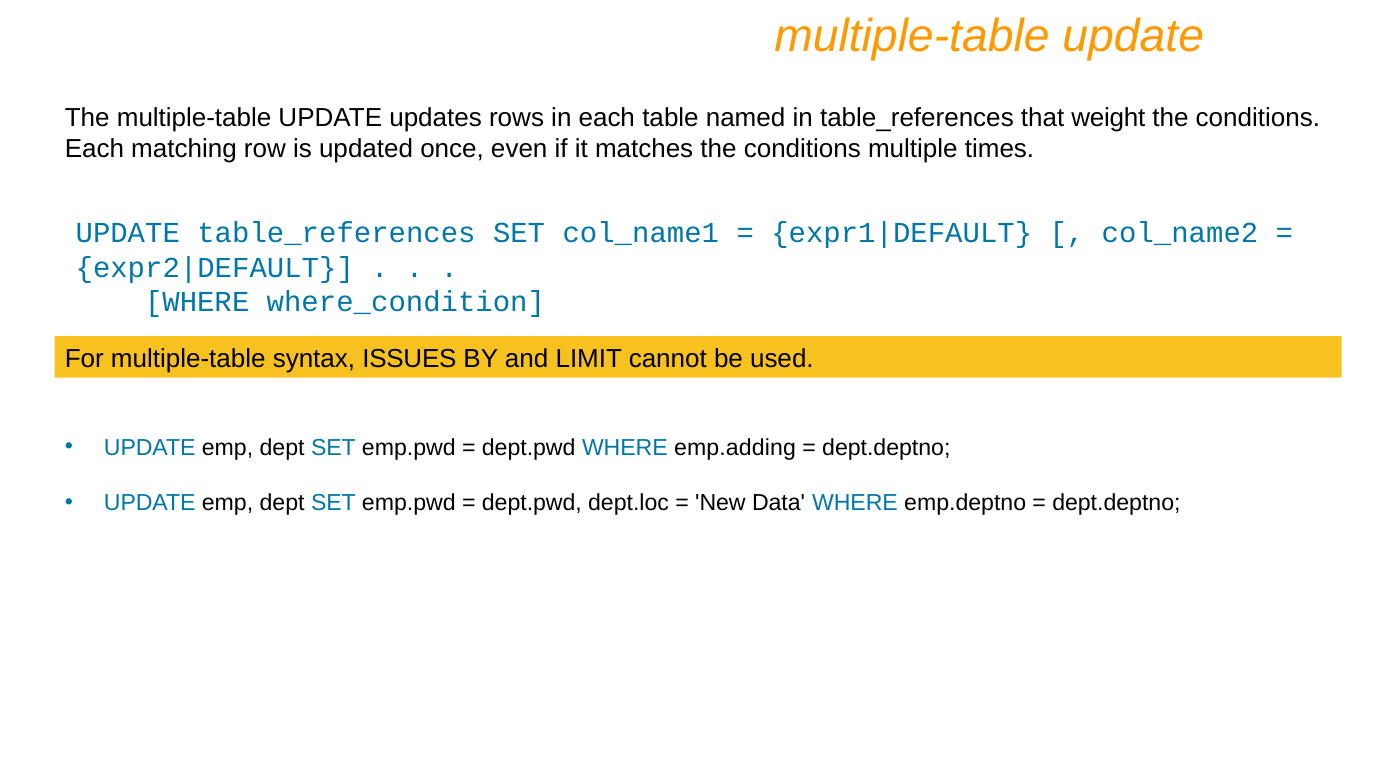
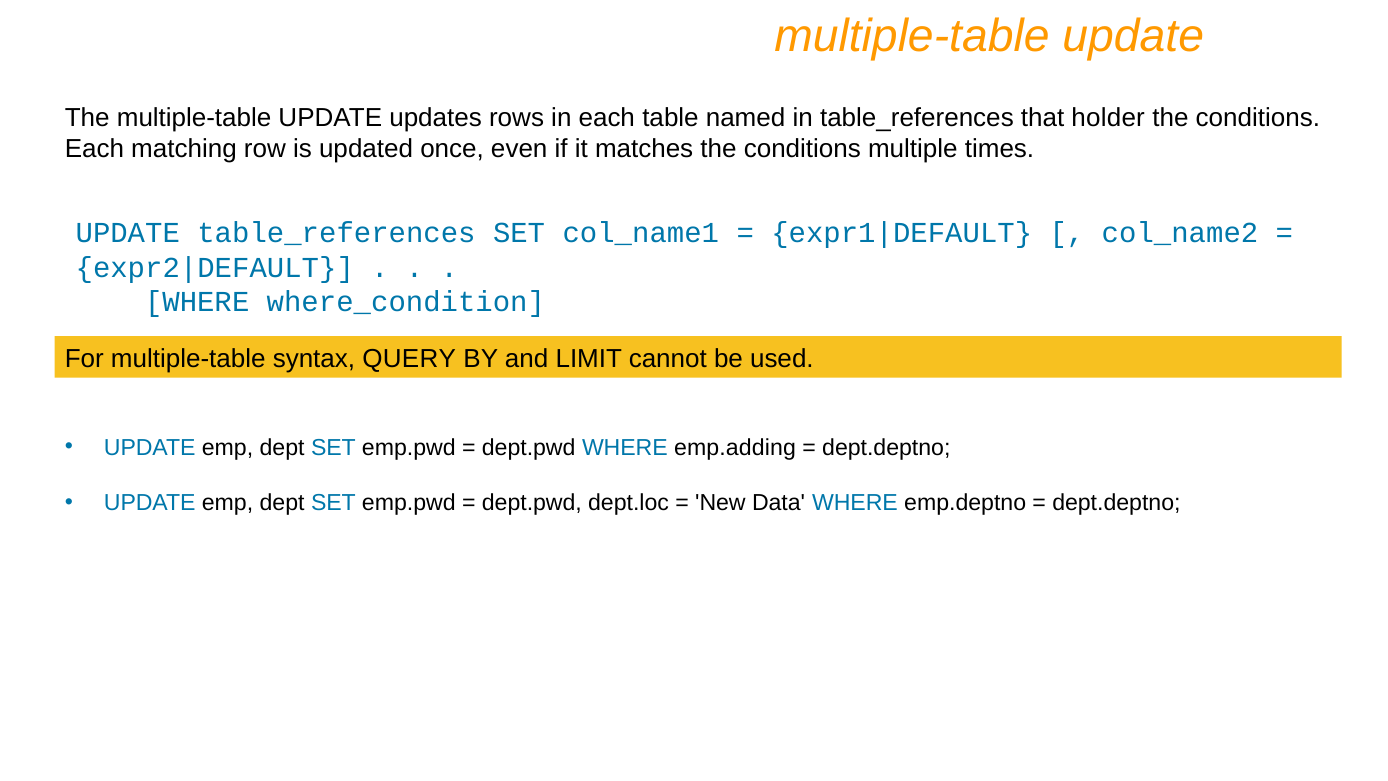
weight: weight -> holder
ISSUES: ISSUES -> QUERY
